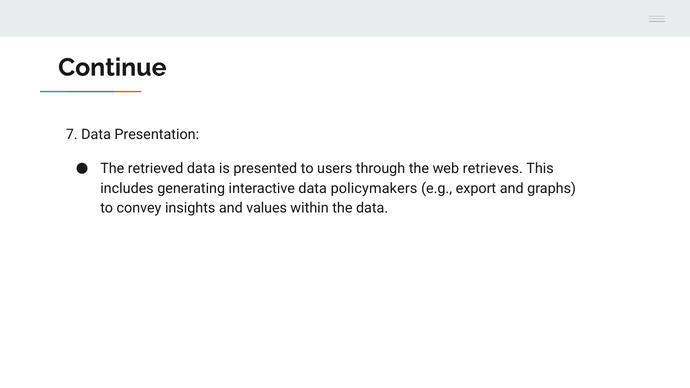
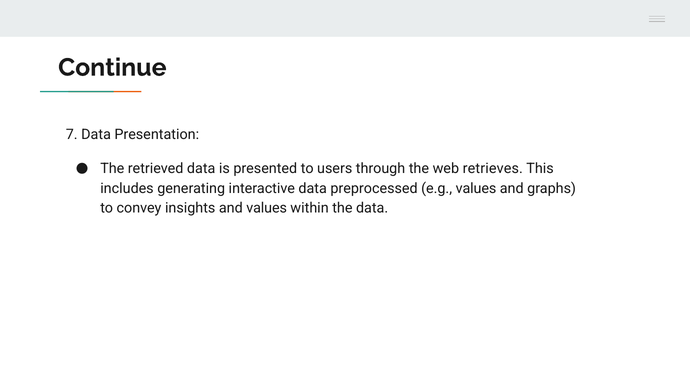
policymakers: policymakers -> preprocessed
e.g export: export -> values
